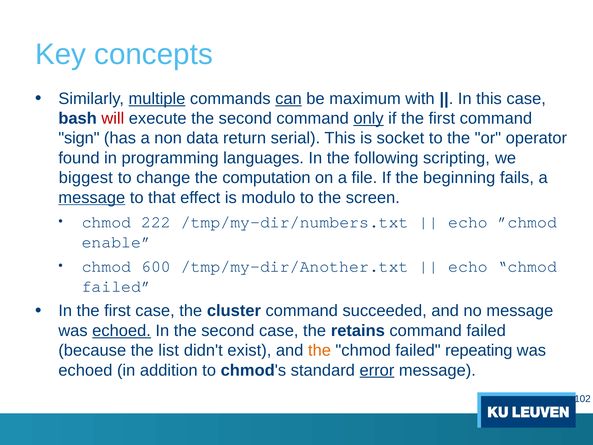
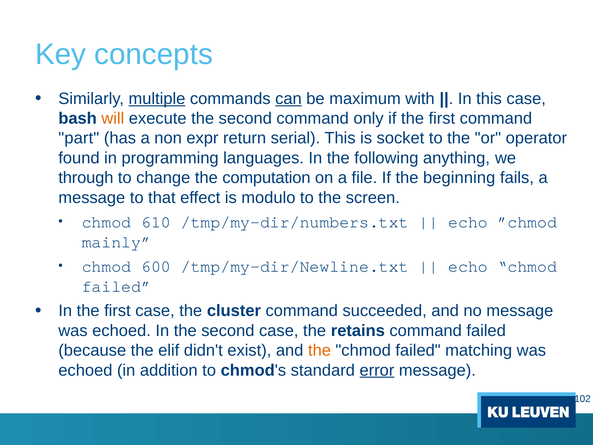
will colour: red -> orange
only underline: present -> none
sign: sign -> part
data: data -> expr
scripting: scripting -> anything
biggest: biggest -> through
message at (92, 197) underline: present -> none
222: 222 -> 610
enable: enable -> mainly
/tmp/my-dir/Another.txt: /tmp/my-dir/Another.txt -> /tmp/my-dir/Newline.txt
echoed at (122, 330) underline: present -> none
list: list -> elif
repeating: repeating -> matching
